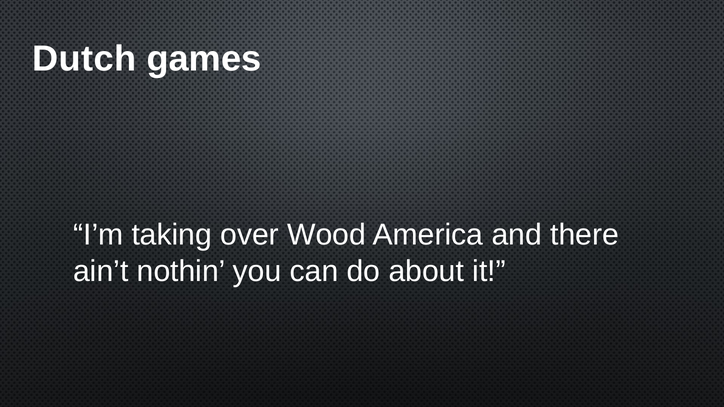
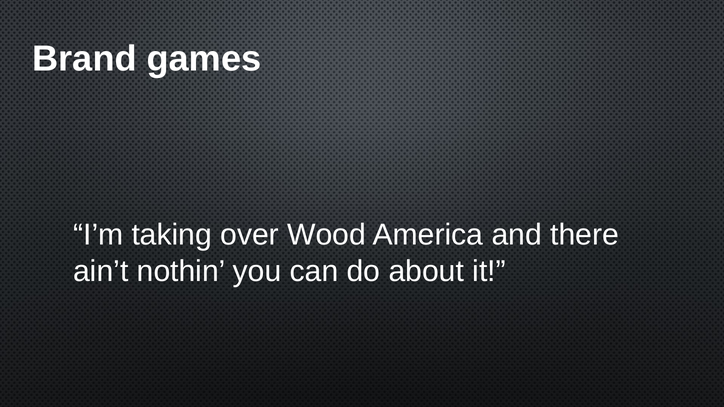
Dutch: Dutch -> Brand
